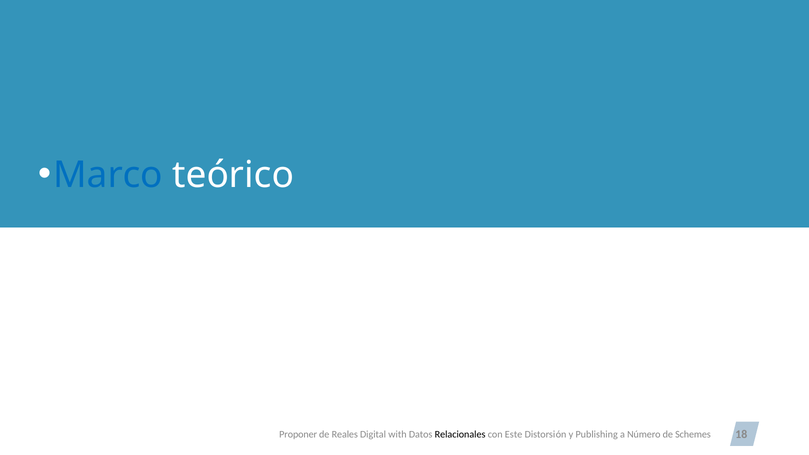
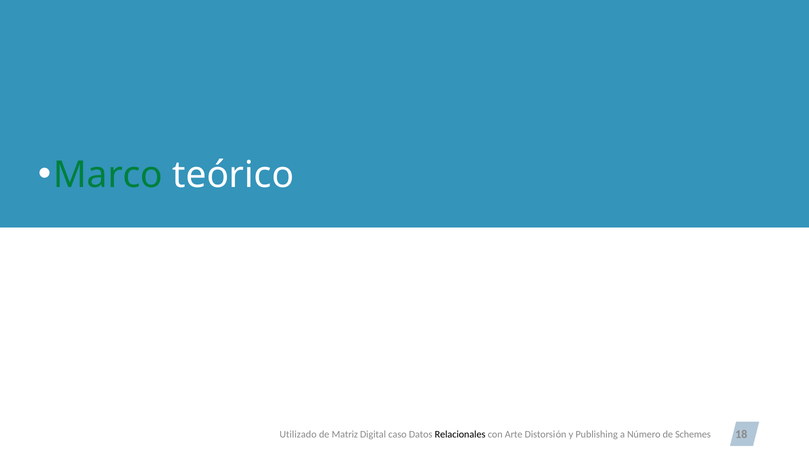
Marco colour: blue -> green
Proponer: Proponer -> Utilizado
Reales: Reales -> Matriz
with: with -> caso
Este: Este -> Arte
